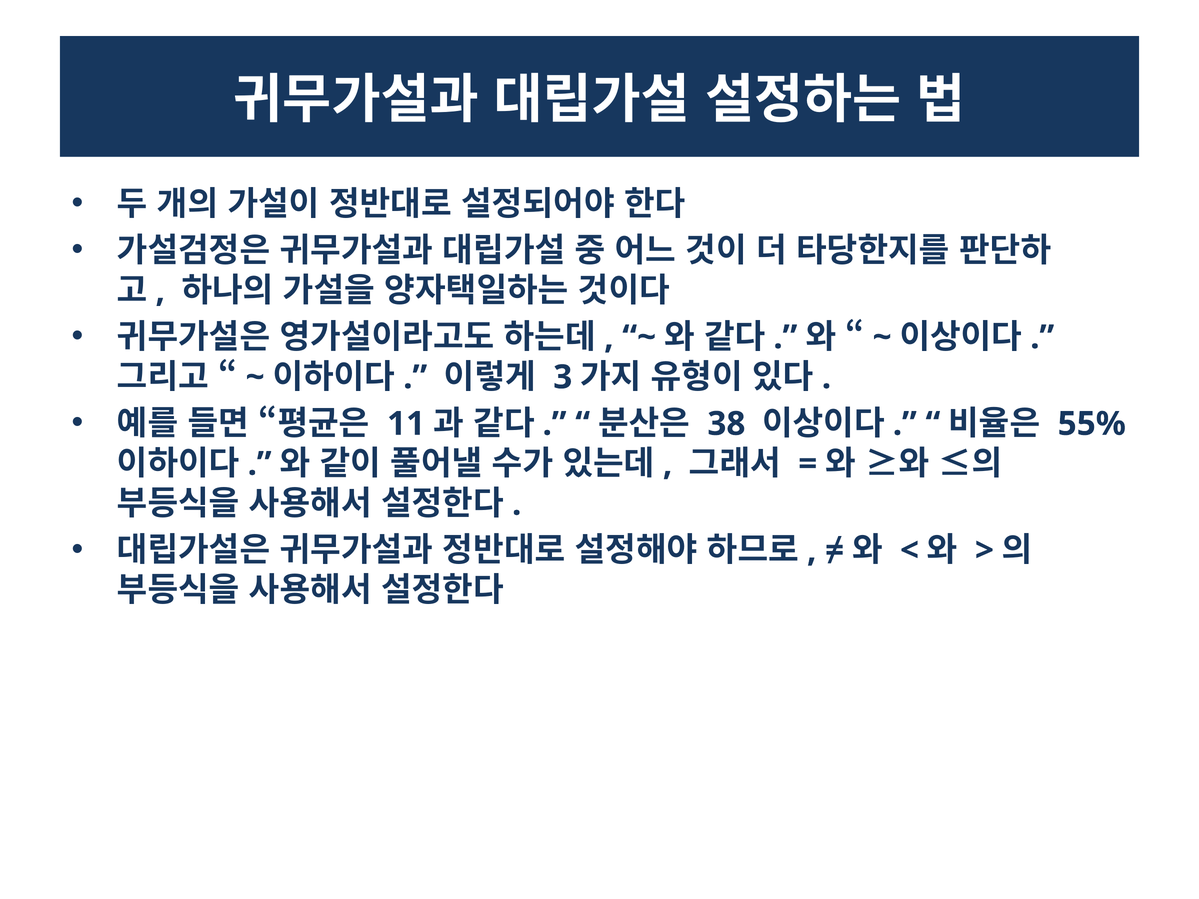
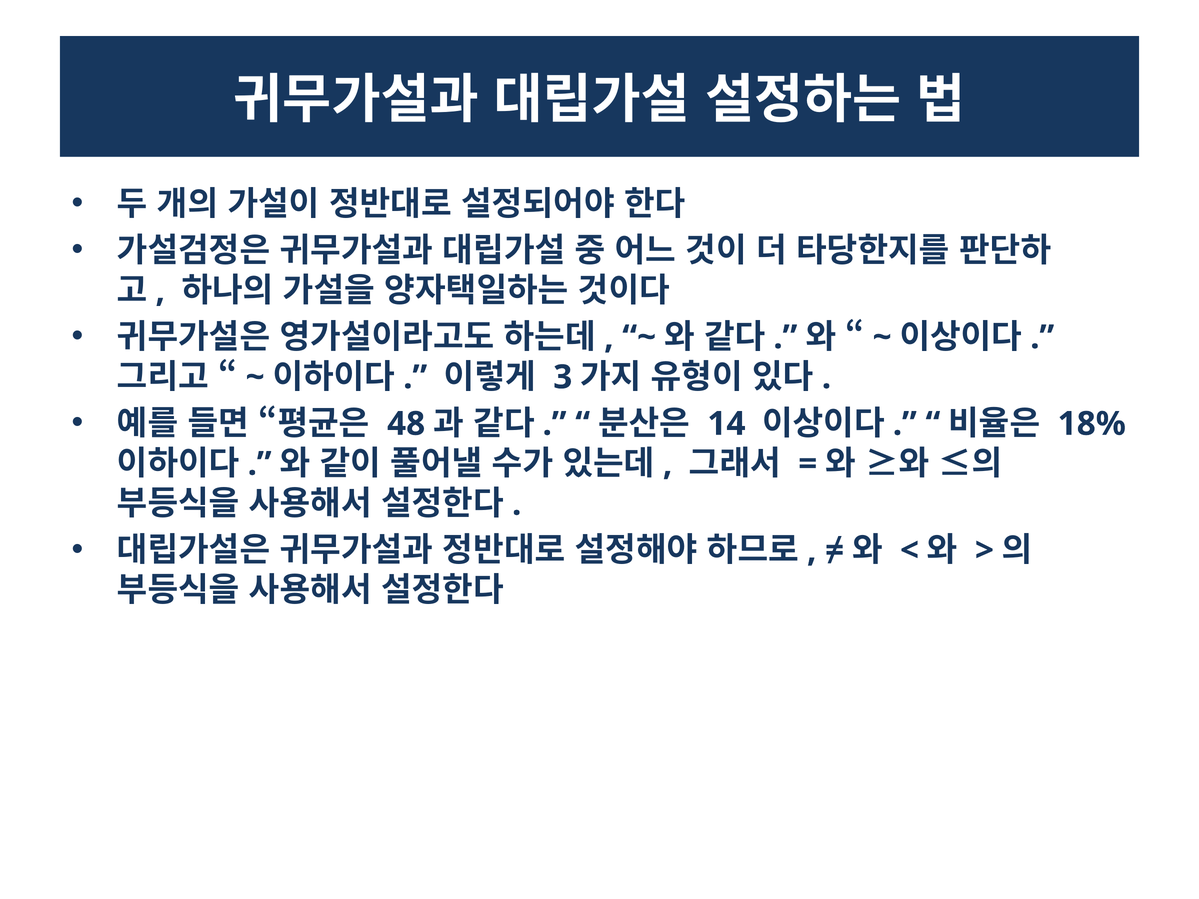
11: 11 -> 48
38: 38 -> 14
55%: 55% -> 18%
